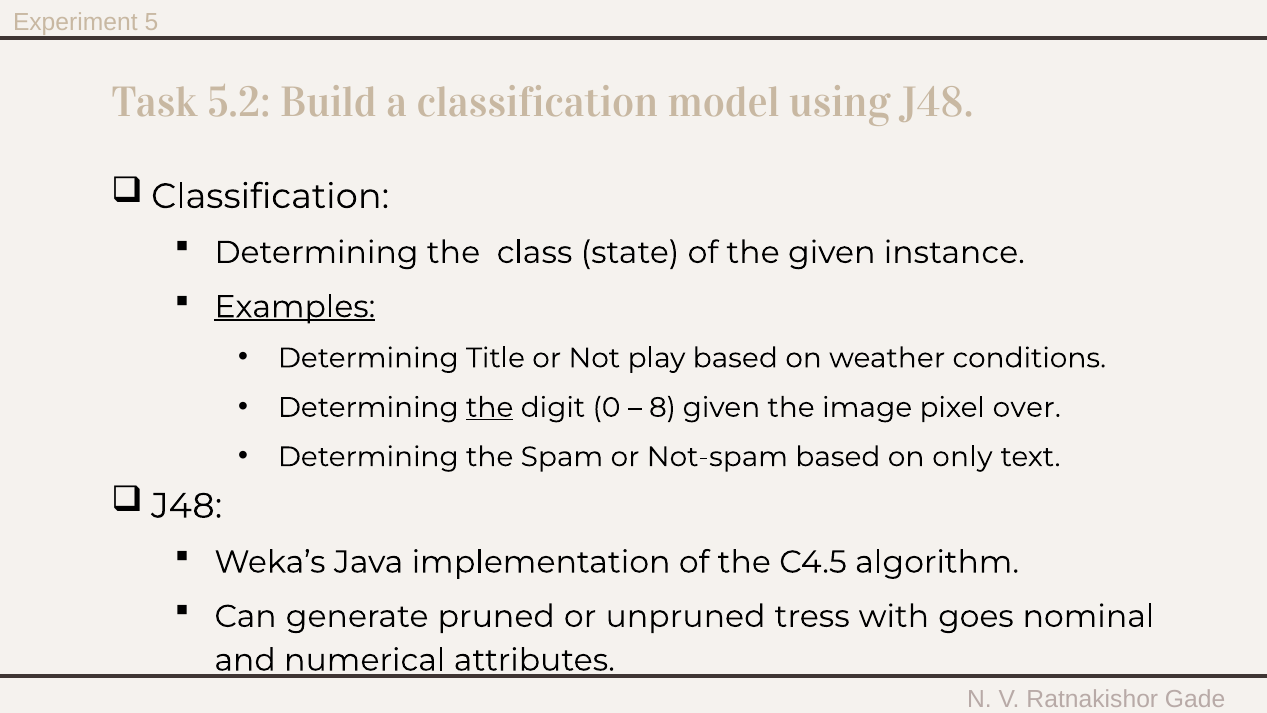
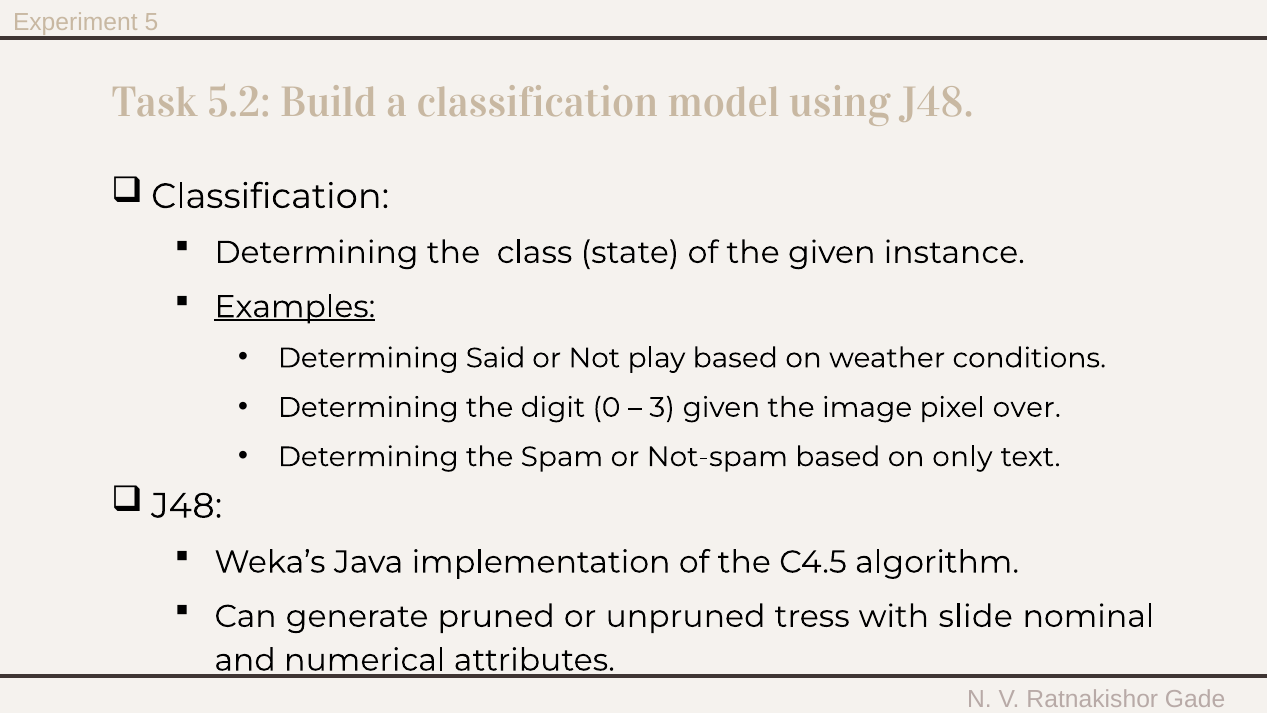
Title: Title -> Said
the at (490, 407) underline: present -> none
8: 8 -> 3
goes: goes -> slide
